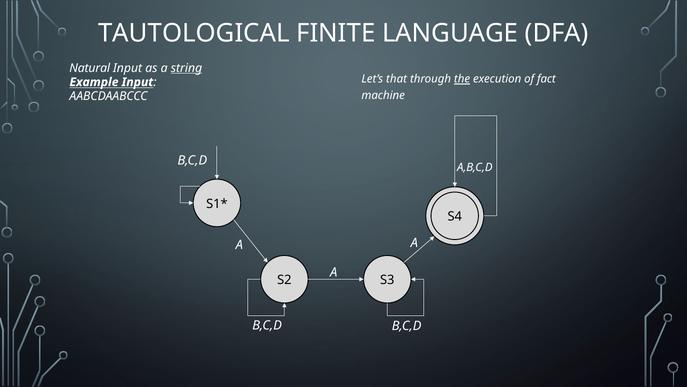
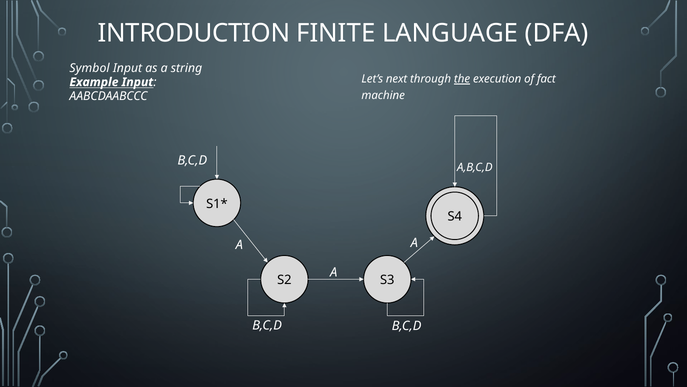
TAUTOLOGICAL: TAUTOLOGICAL -> INTRODUCTION
Natural: Natural -> Symbol
string underline: present -> none
that: that -> next
